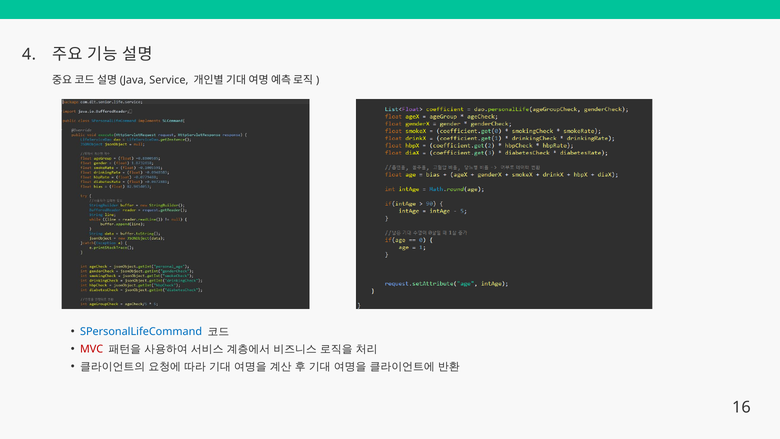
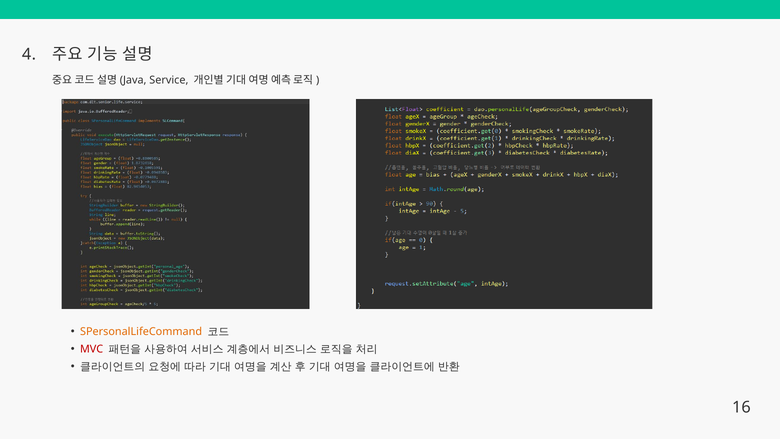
SPersonalLifeCommand colour: blue -> orange
